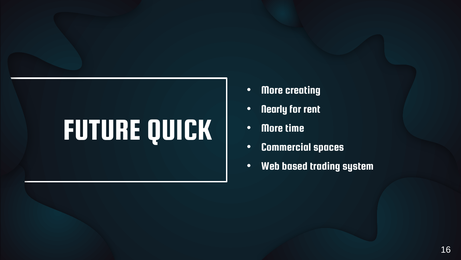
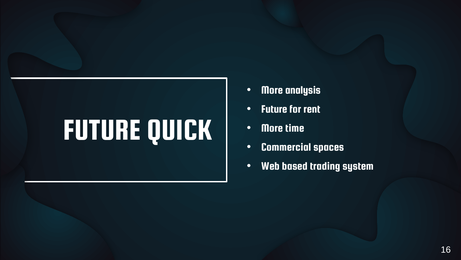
creating: creating -> analysis
Nearly at (274, 109): Nearly -> Future
